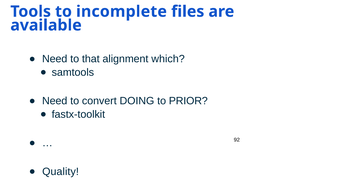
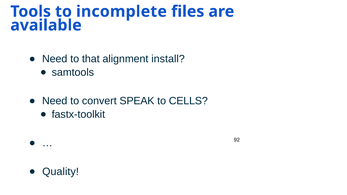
which: which -> install
DOING: DOING -> SPEAK
PRIOR: PRIOR -> CELLS
